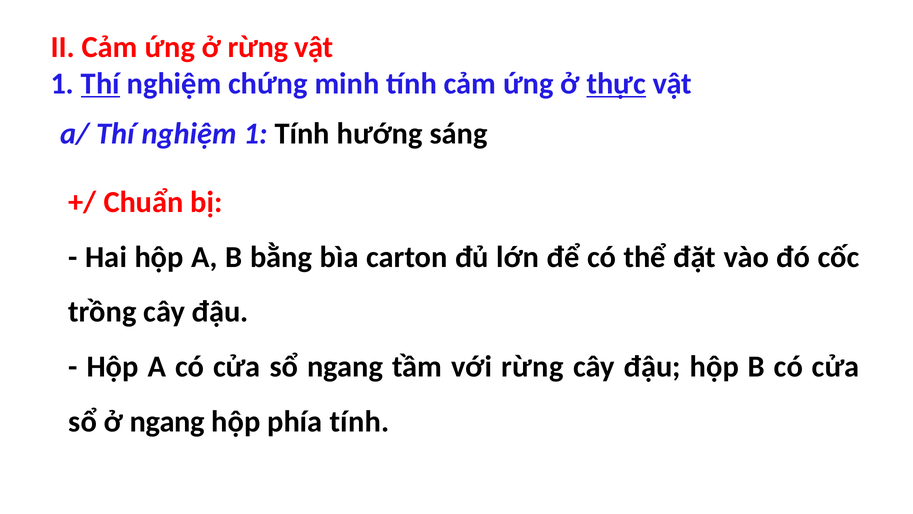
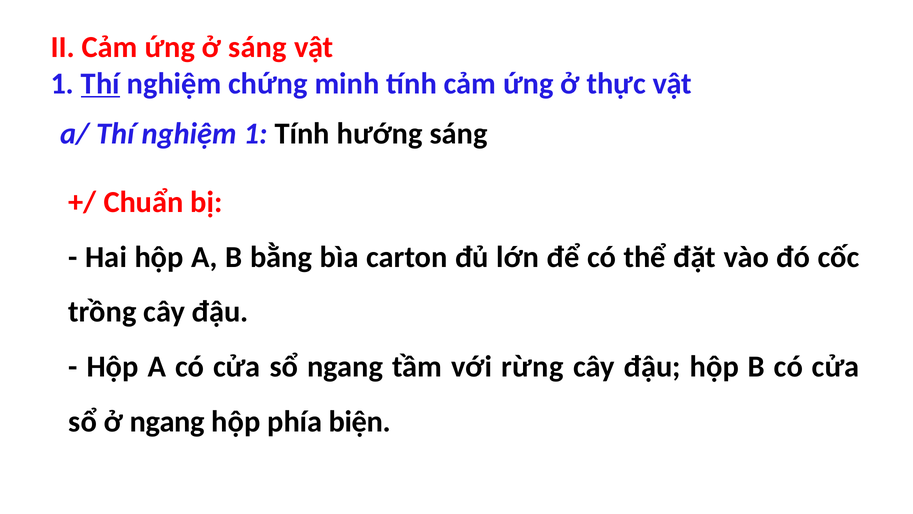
ở rừng: rừng -> sáng
thực underline: present -> none
phía tính: tính -> biện
